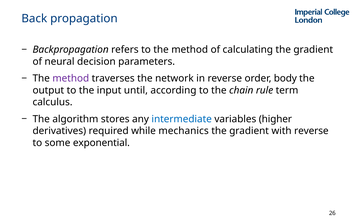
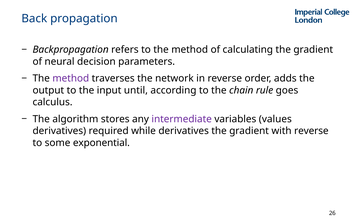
body: body -> adds
term: term -> goes
intermediate colour: blue -> purple
higher: higher -> values
while mechanics: mechanics -> derivatives
